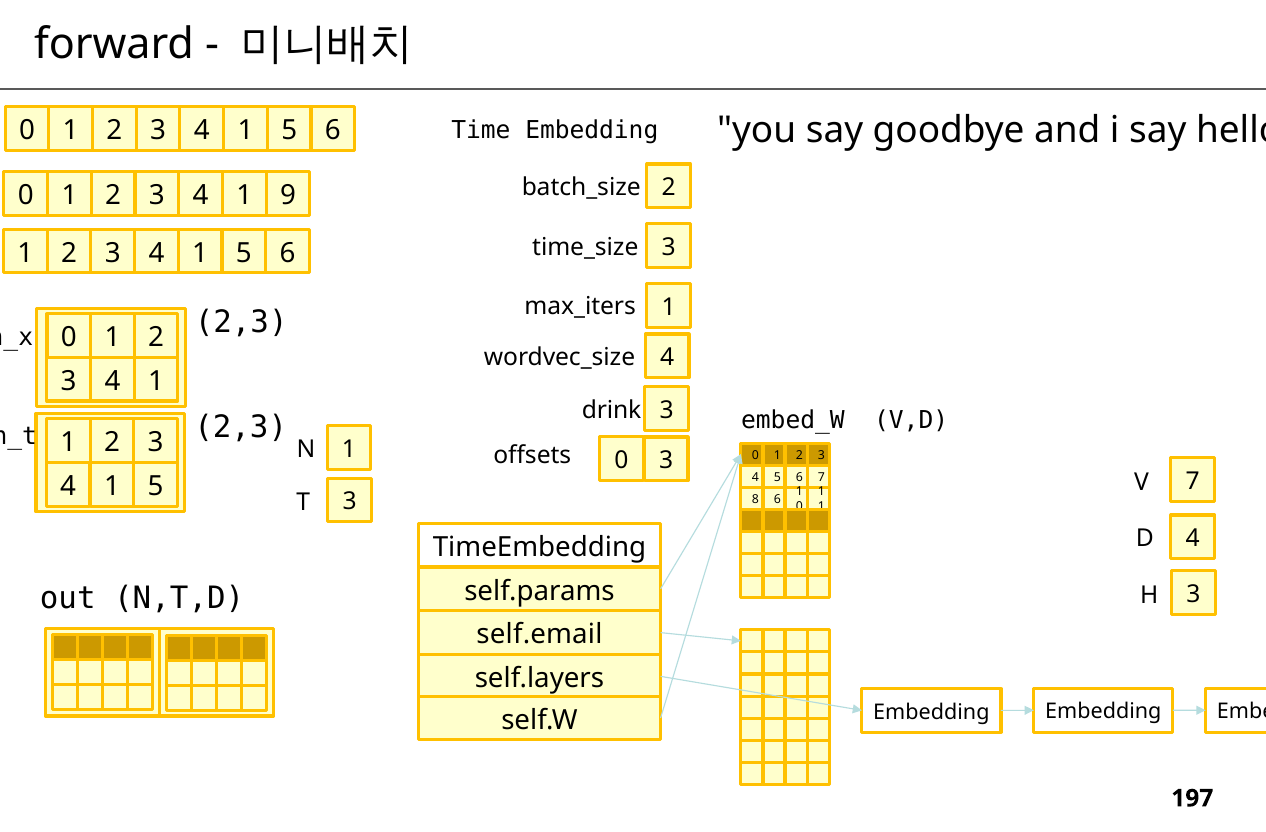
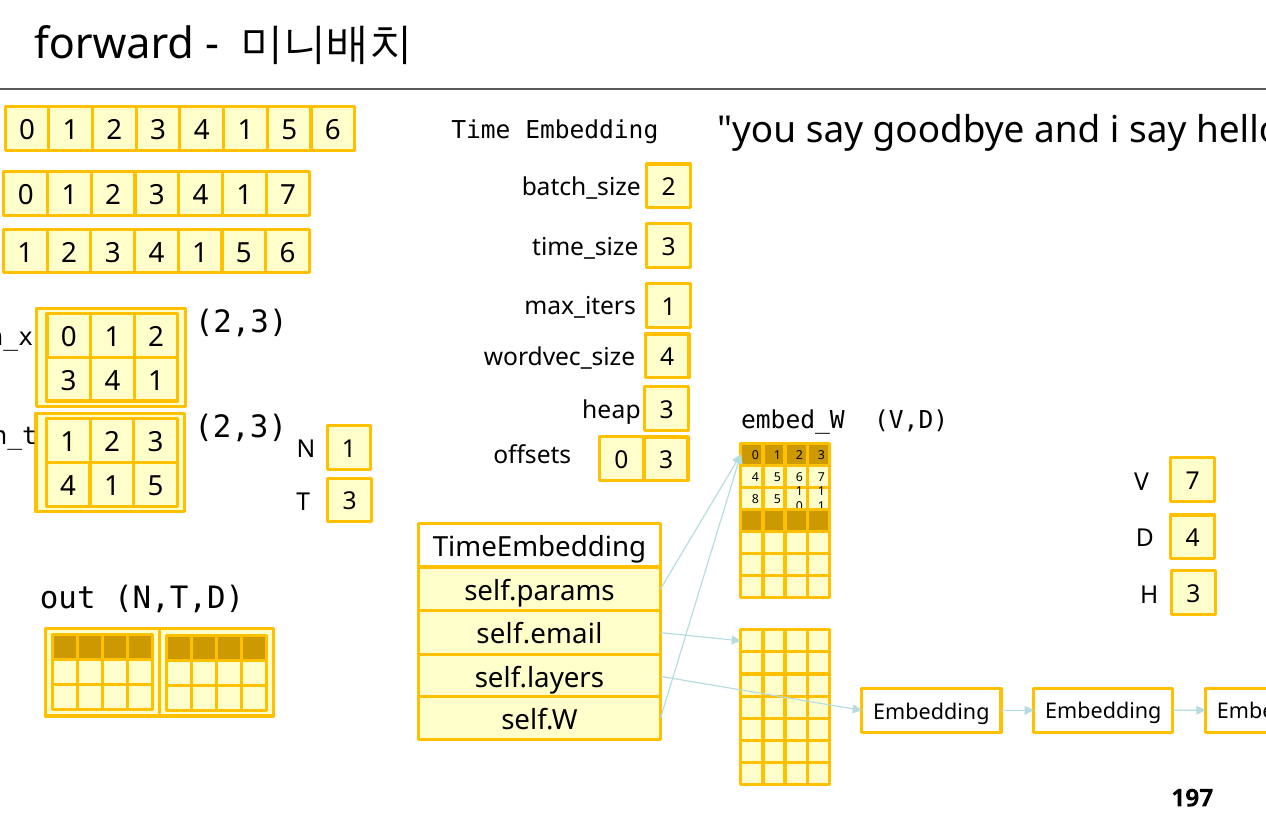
1 9: 9 -> 7
drink: drink -> heap
8 6: 6 -> 5
